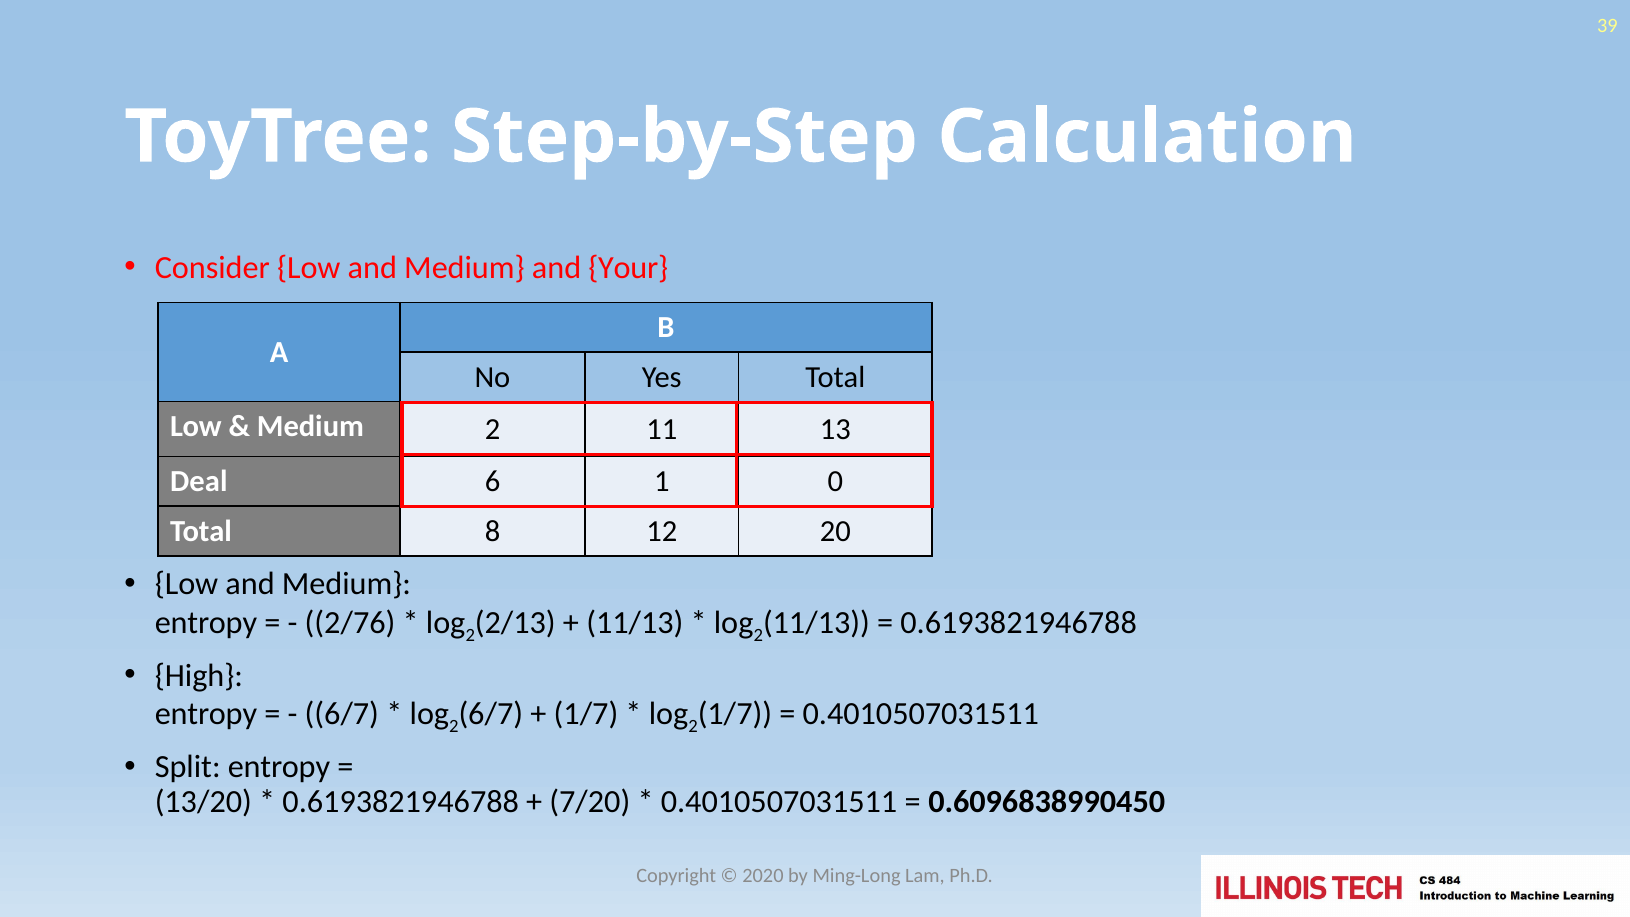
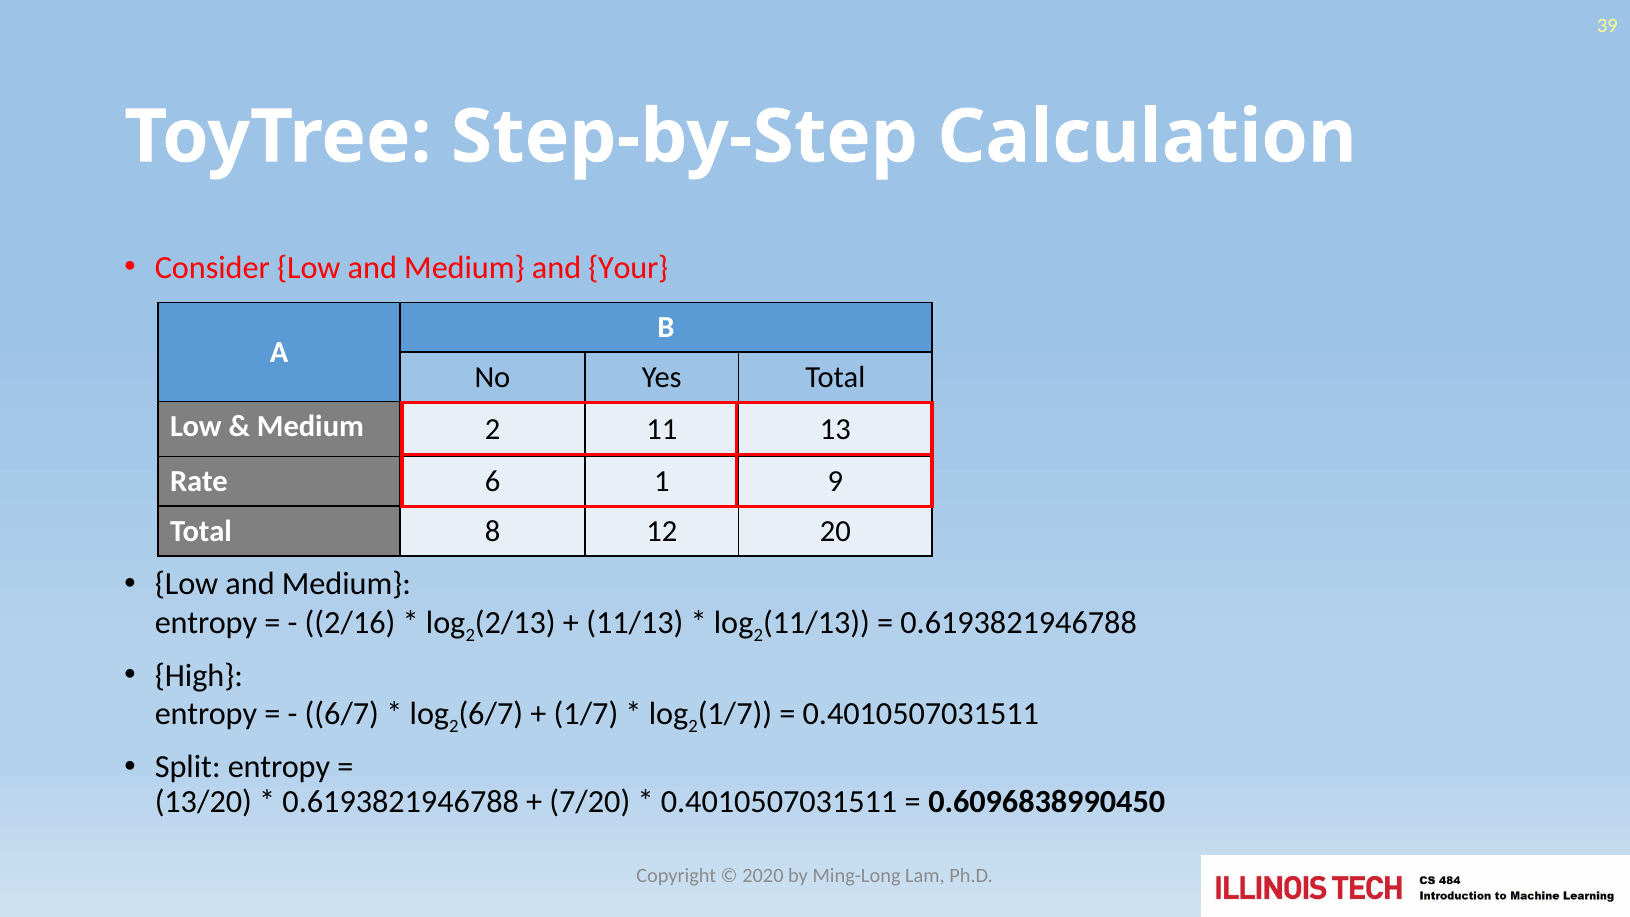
Deal: Deal -> Rate
0: 0 -> 9
2/76: 2/76 -> 2/16
